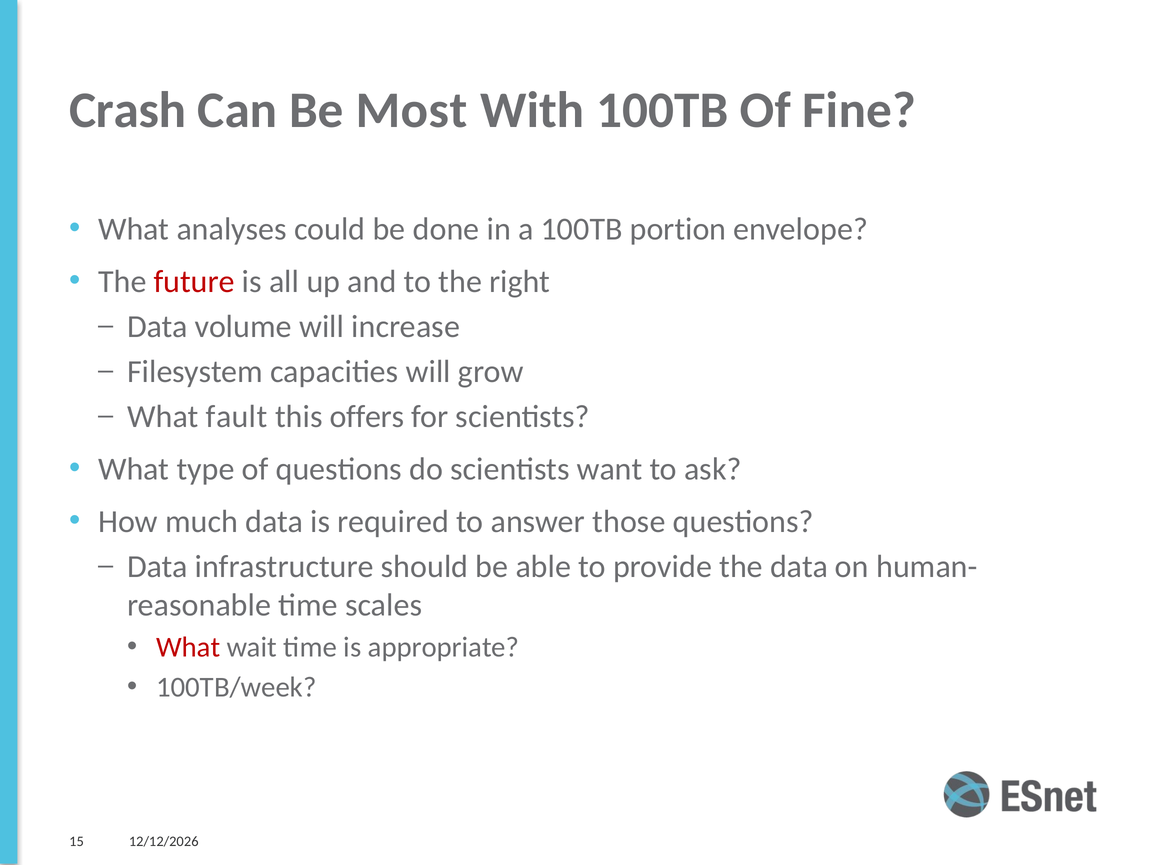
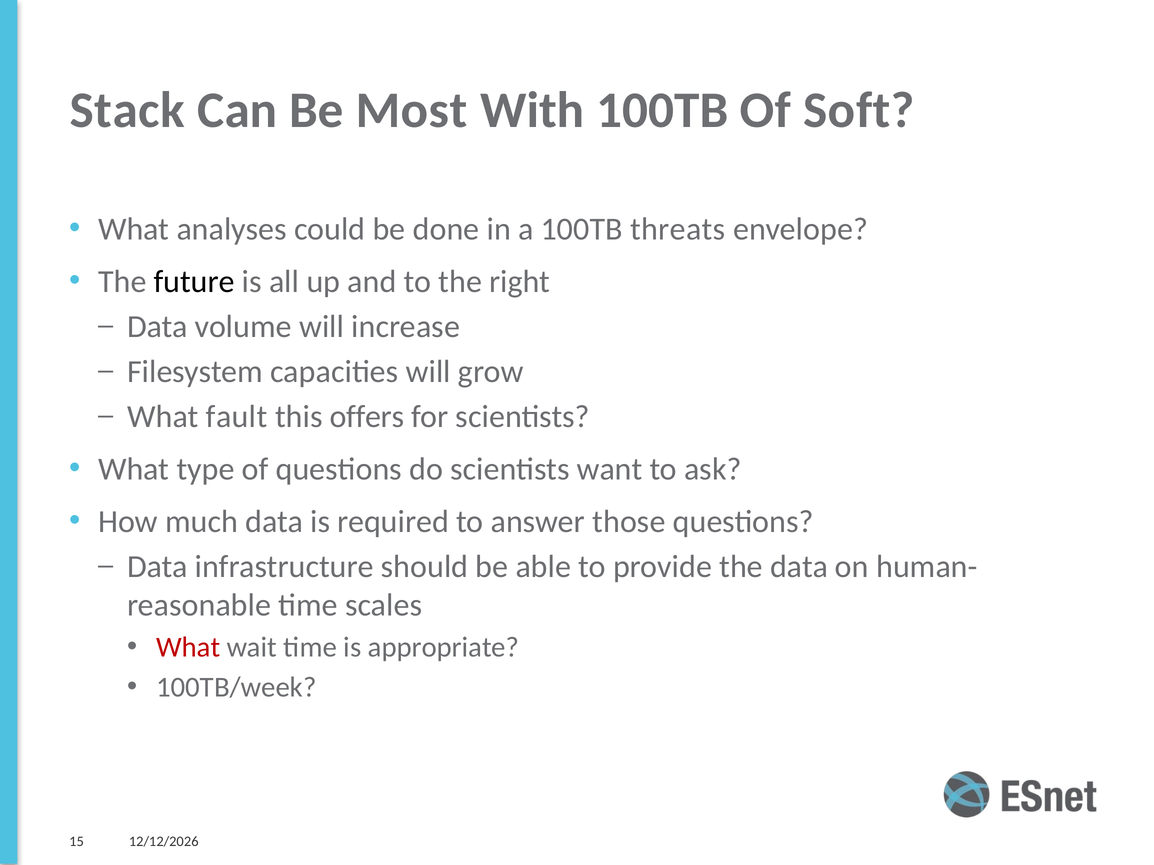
Crash: Crash -> Stack
Fine: Fine -> Soft
portion: portion -> threats
future colour: red -> black
